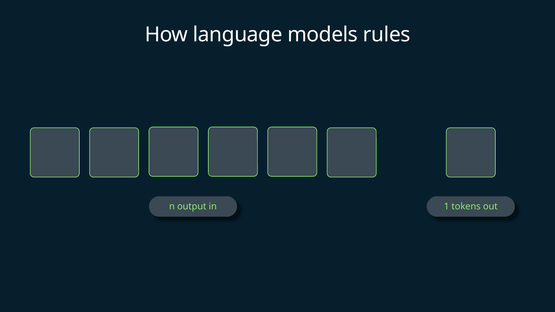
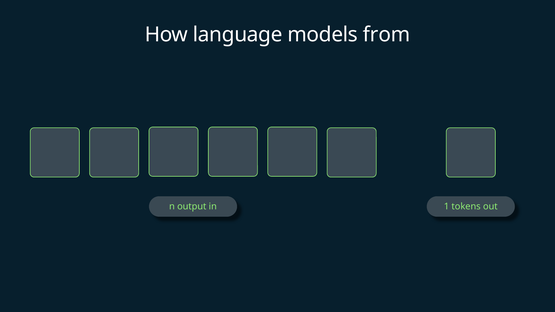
rules: rules -> from
